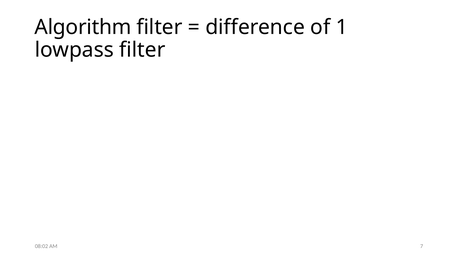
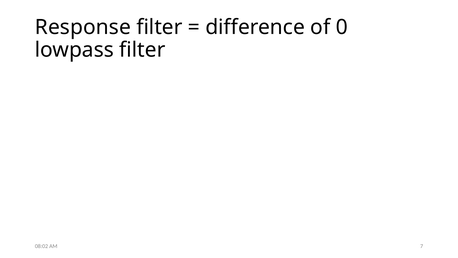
Algorithm: Algorithm -> Response
1: 1 -> 0
